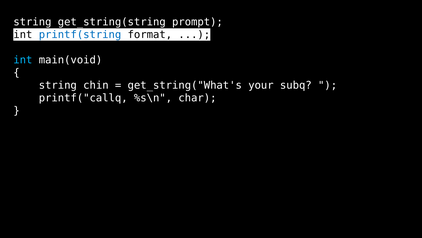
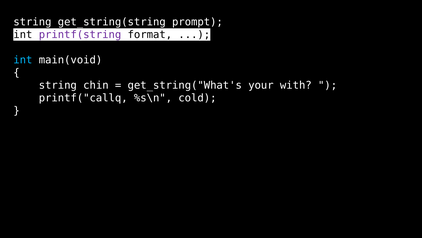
printf(string colour: blue -> purple
subq: subq -> with
char: char -> cold
